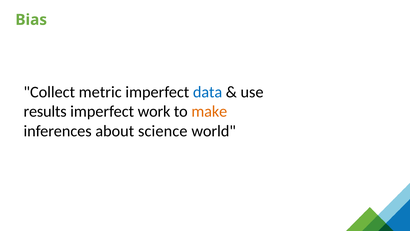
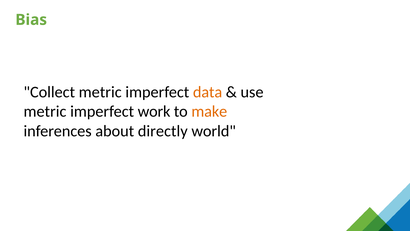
data colour: blue -> orange
results at (45, 111): results -> metric
science: science -> directly
